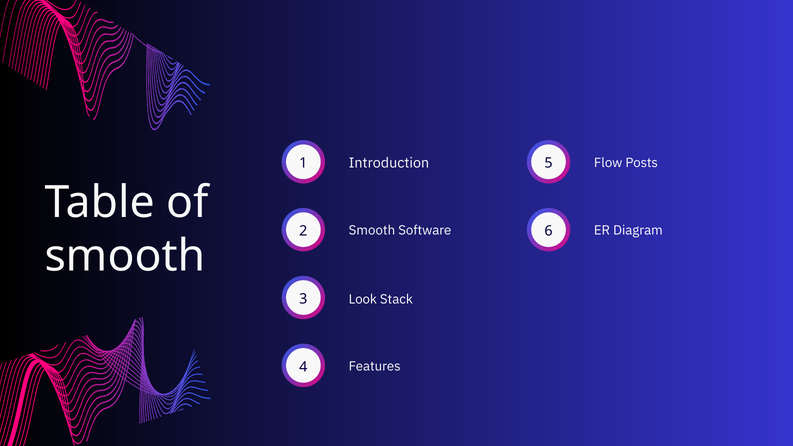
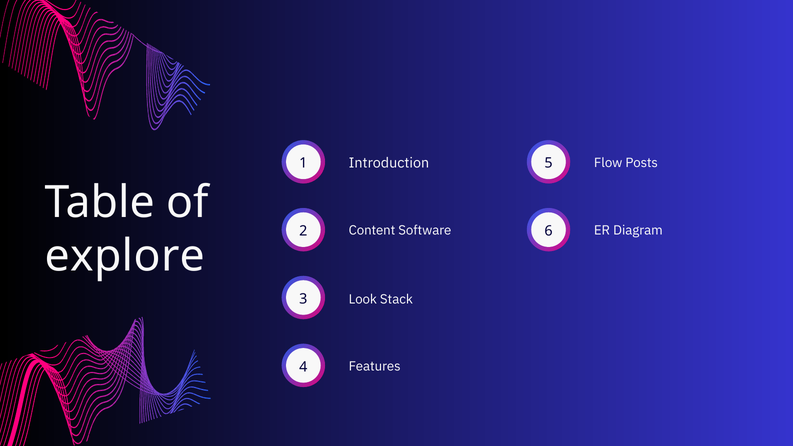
Smooth at (372, 231): Smooth -> Content
smooth at (125, 256): smooth -> explore
